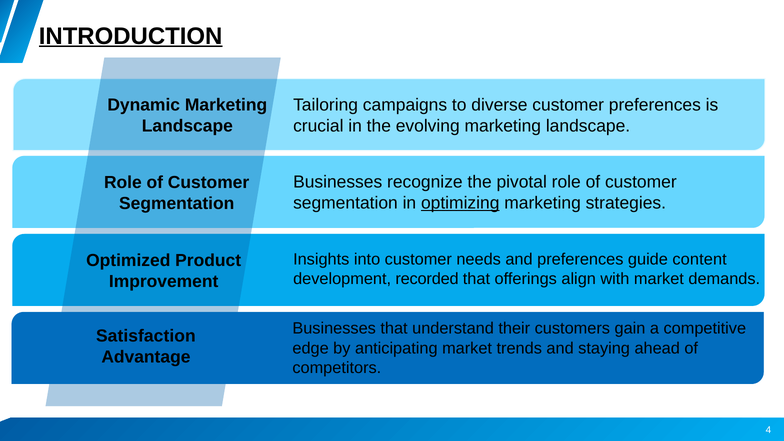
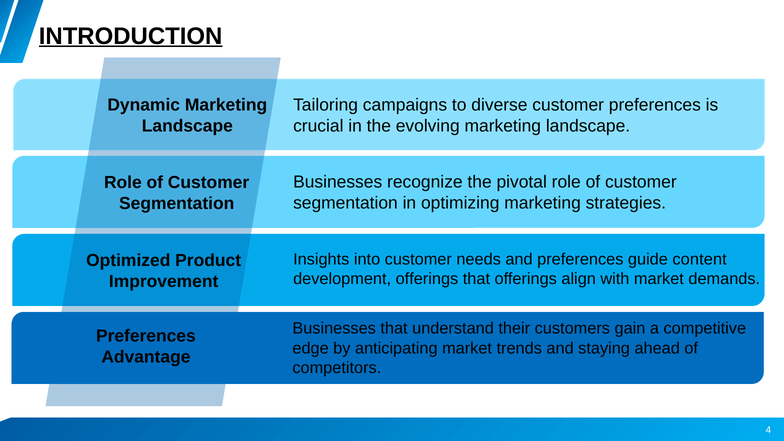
optimizing underline: present -> none
development recorded: recorded -> offerings
Satisfaction at (146, 336): Satisfaction -> Preferences
